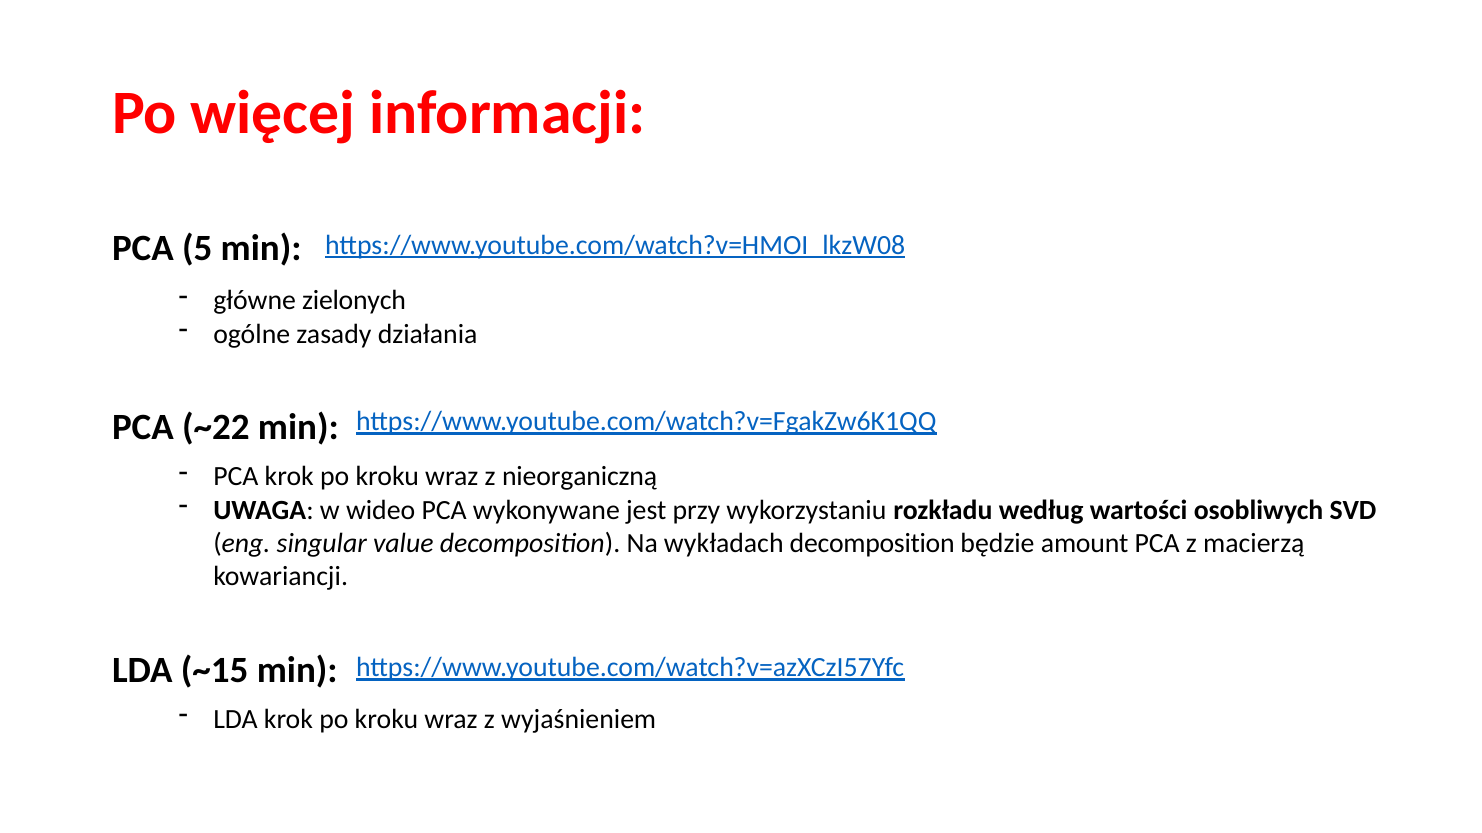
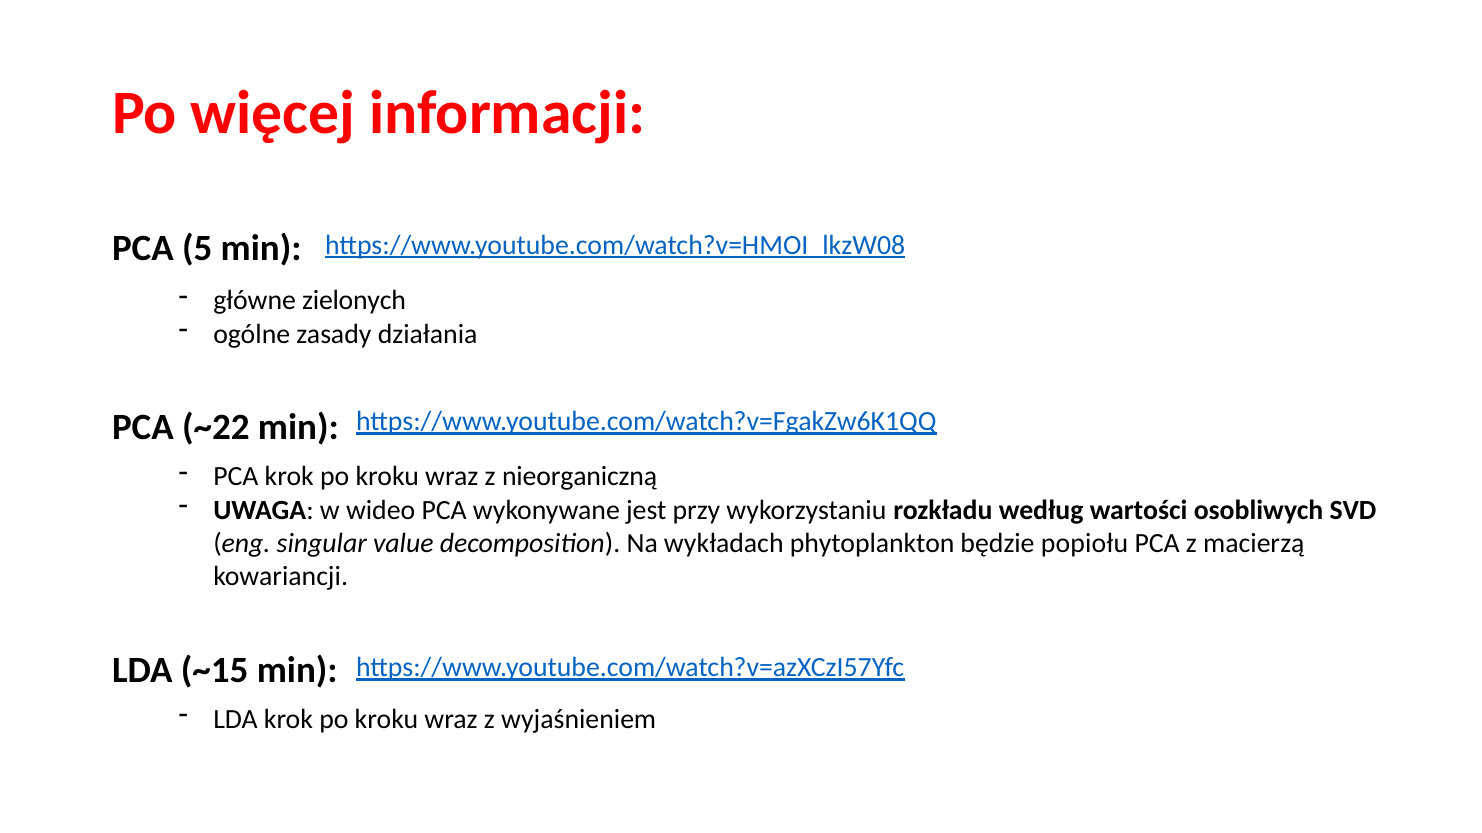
wykładach decomposition: decomposition -> phytoplankton
amount: amount -> popiołu
